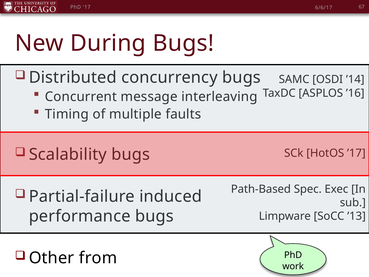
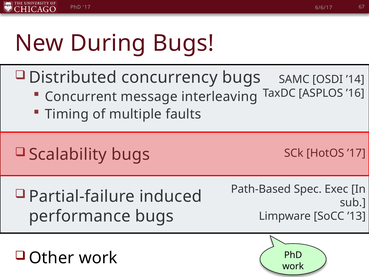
Other from: from -> work
